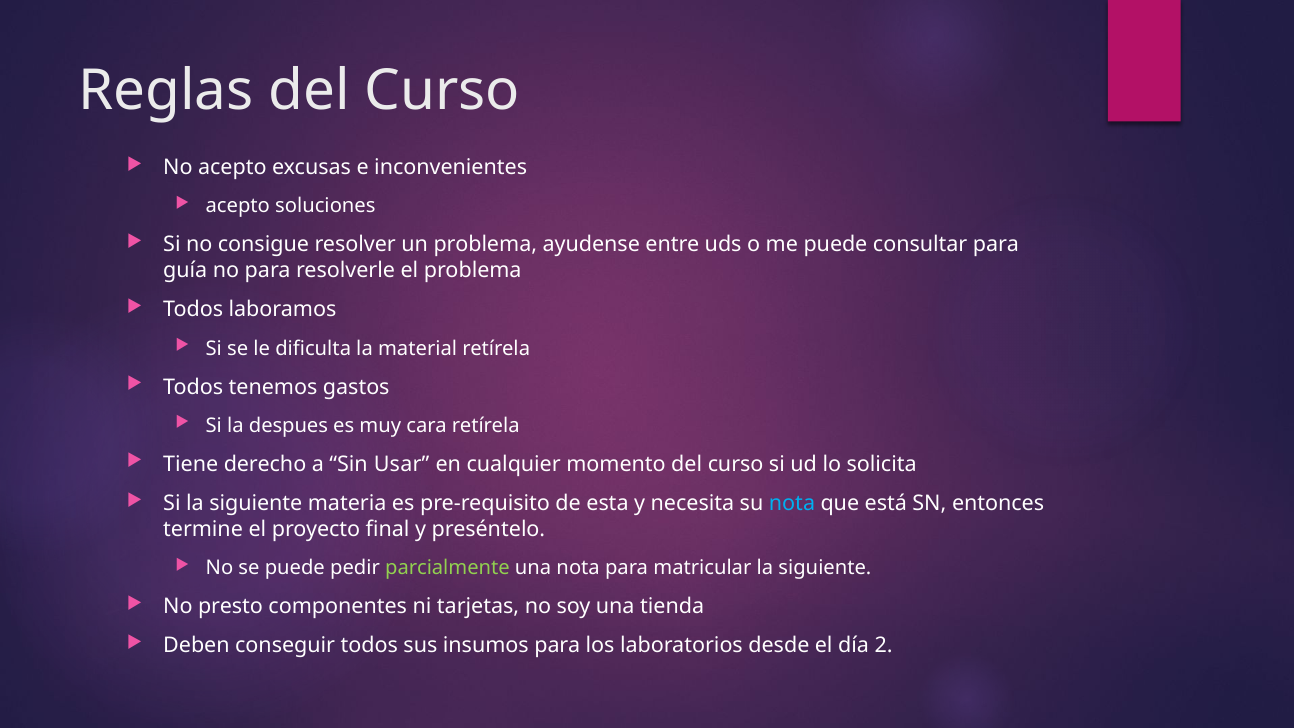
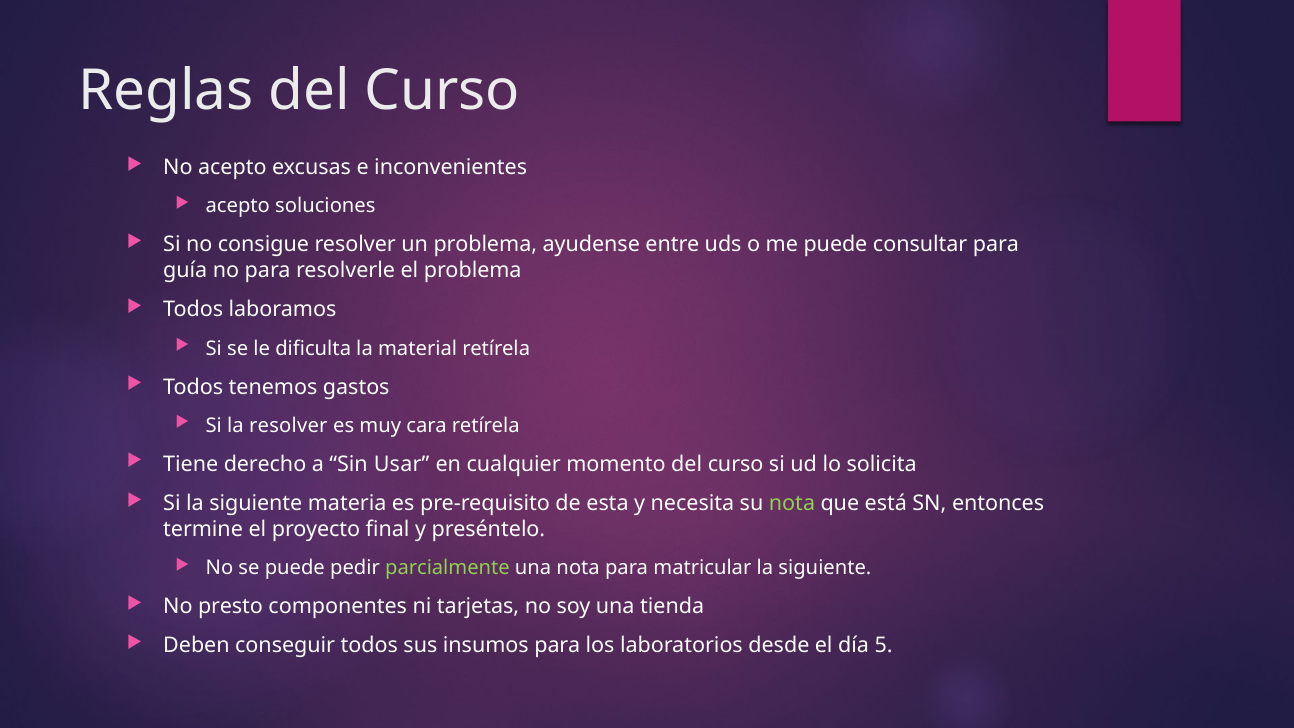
la despues: despues -> resolver
nota at (792, 503) colour: light blue -> light green
2: 2 -> 5
